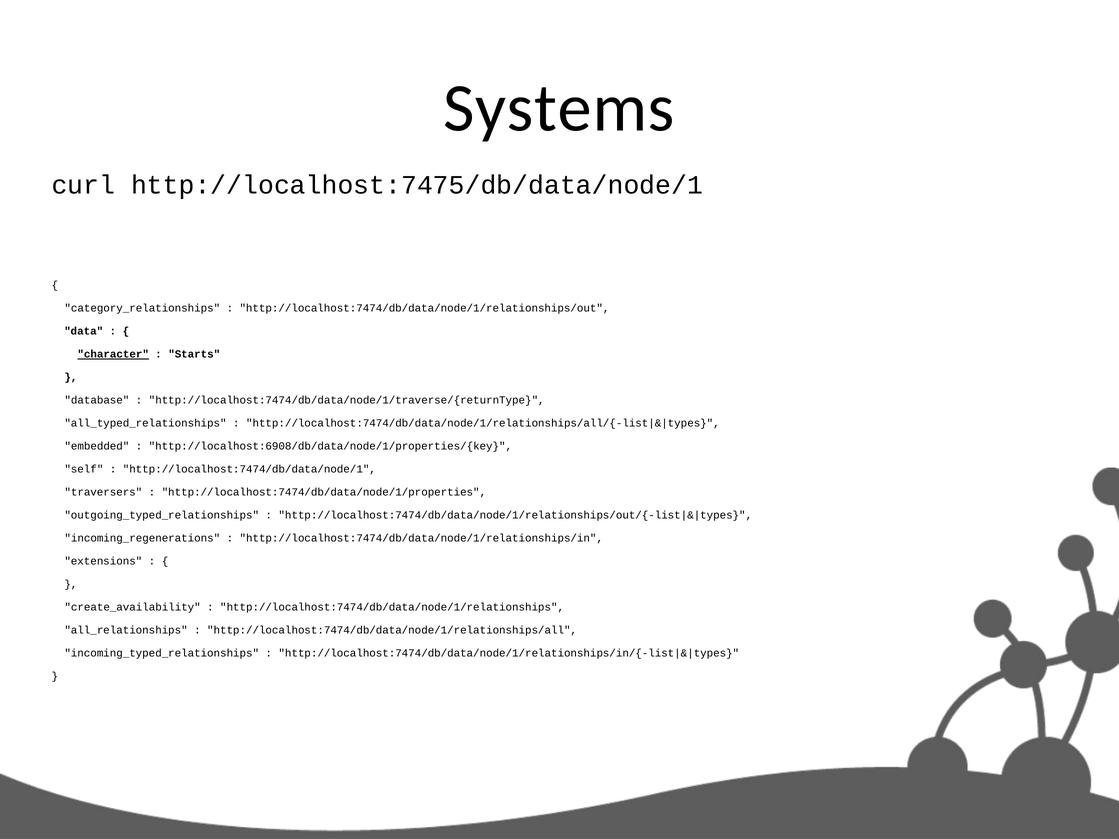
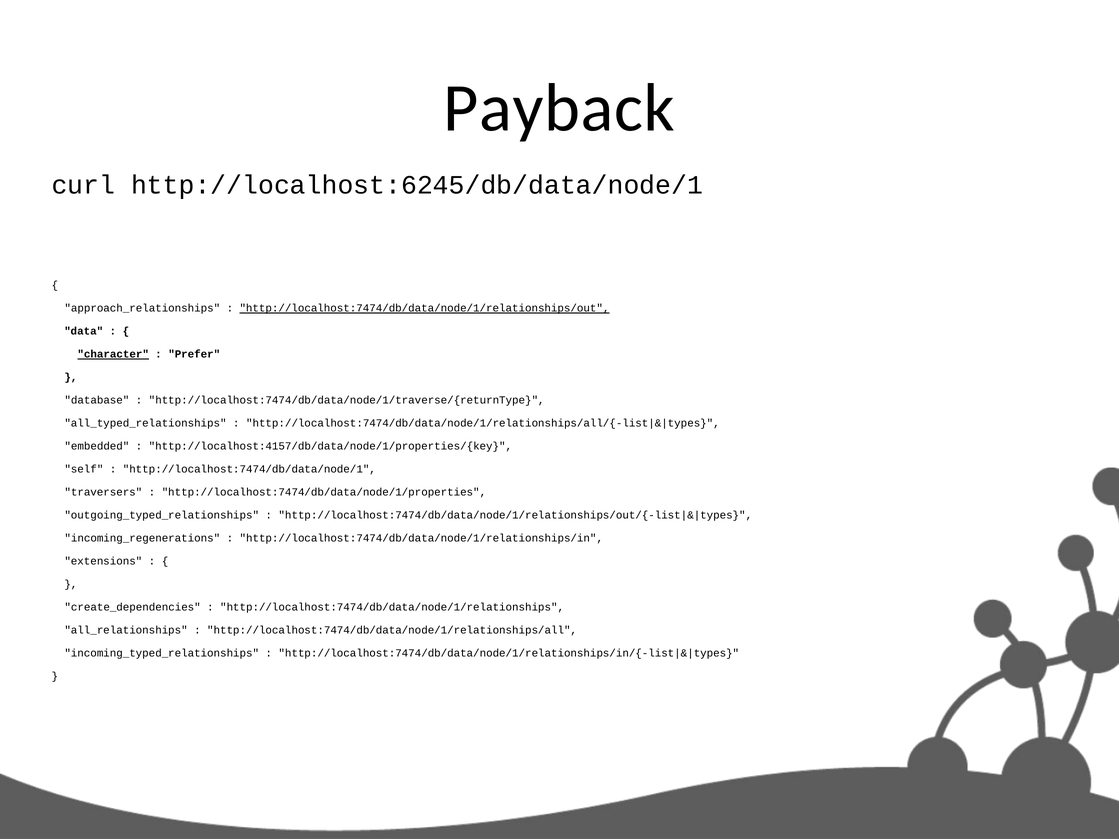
Systems: Systems -> Payback
http://localhost:7475/db/data/node/1: http://localhost:7475/db/data/node/1 -> http://localhost:6245/db/data/node/1
category_relationships: category_relationships -> approach_relationships
http://localhost:7474/db/data/node/1/relationships/out underline: none -> present
Starts: Starts -> Prefer
http://localhost:6908/db/data/node/1/properties/{key: http://localhost:6908/db/data/node/1/properties/{key -> http://localhost:4157/db/data/node/1/properties/{key
create_availability: create_availability -> create_dependencies
